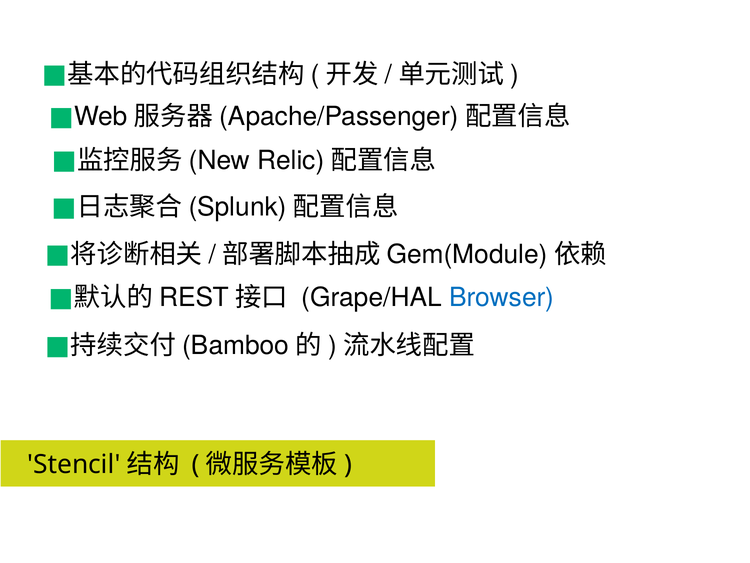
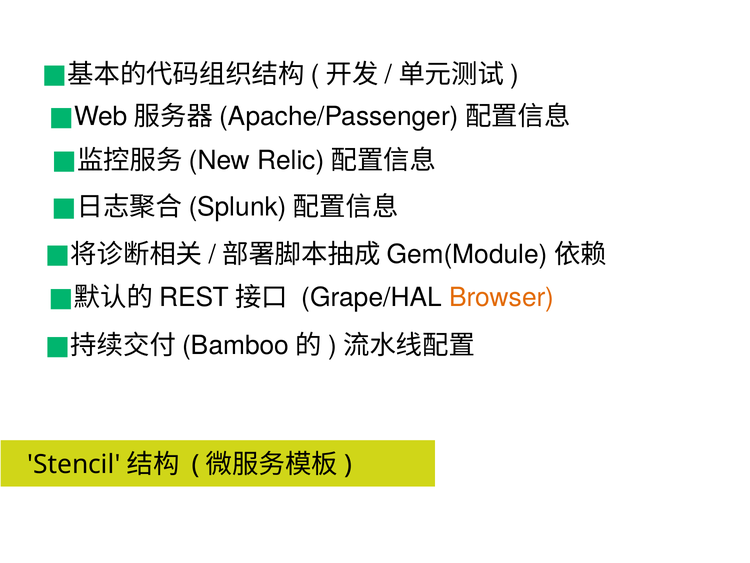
Browser colour: blue -> orange
